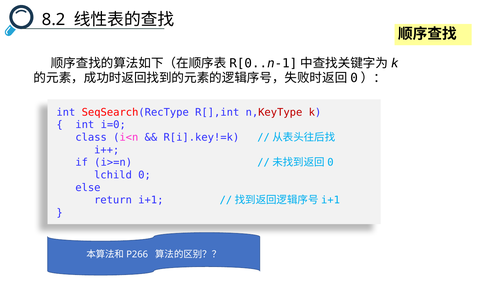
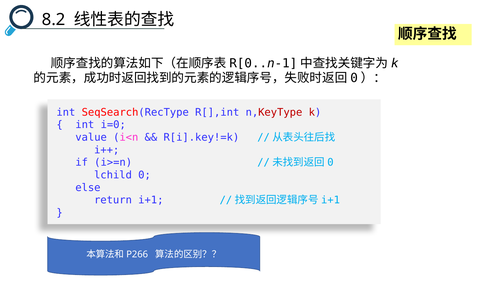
class: class -> value
